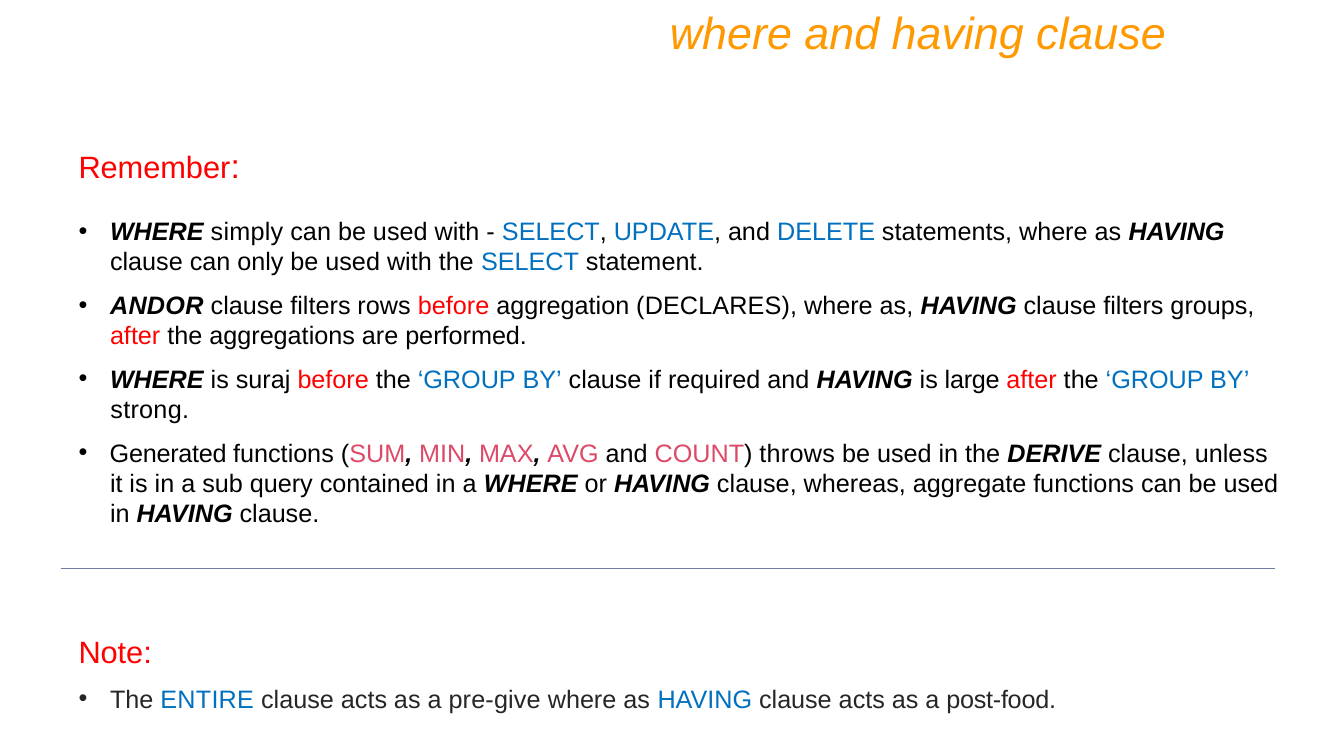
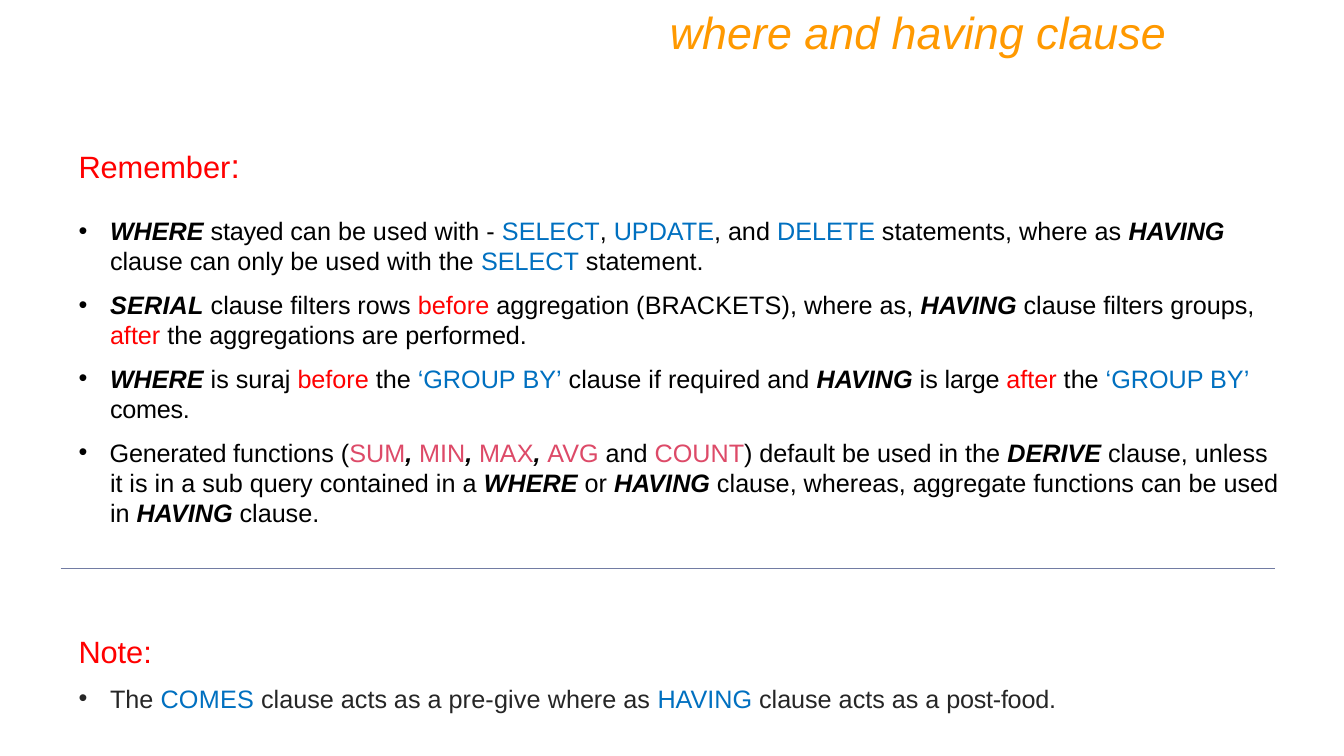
simply: simply -> stayed
ANDOR: ANDOR -> SERIAL
DECLARES: DECLARES -> BRACKETS
strong at (150, 410): strong -> comes
throws: throws -> default
The ENTIRE: ENTIRE -> COMES
